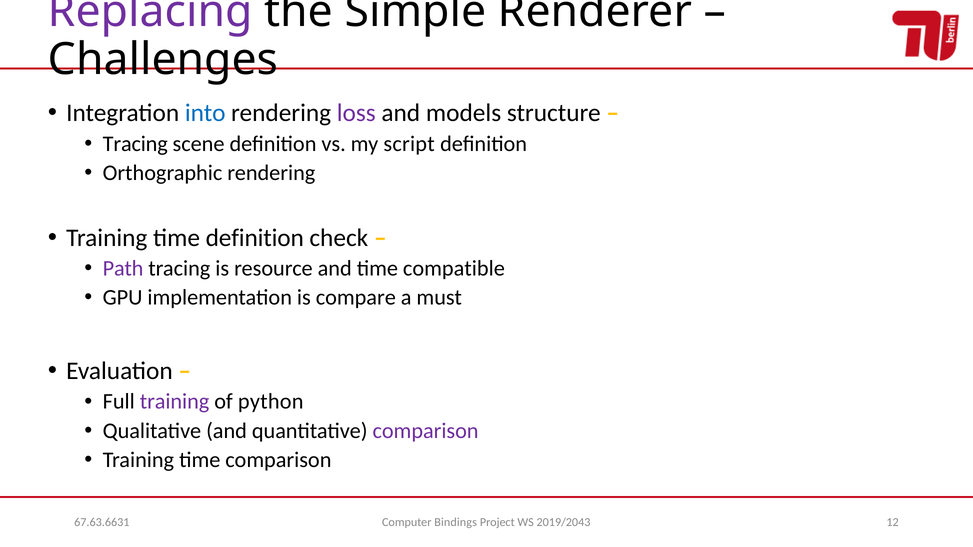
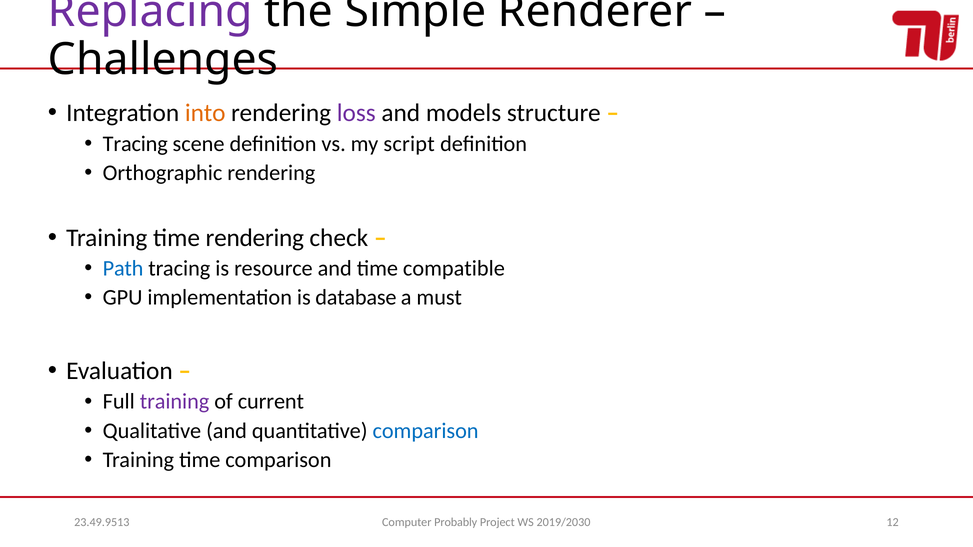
into colour: blue -> orange
time definition: definition -> rendering
Path colour: purple -> blue
compare: compare -> database
python: python -> current
comparison at (426, 431) colour: purple -> blue
Bindings: Bindings -> Probably
2019/2043: 2019/2043 -> 2019/2030
67.63.6631: 67.63.6631 -> 23.49.9513
